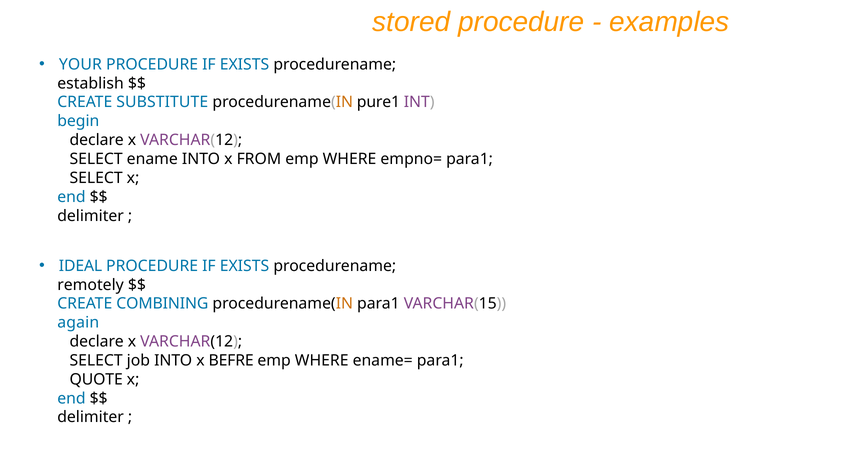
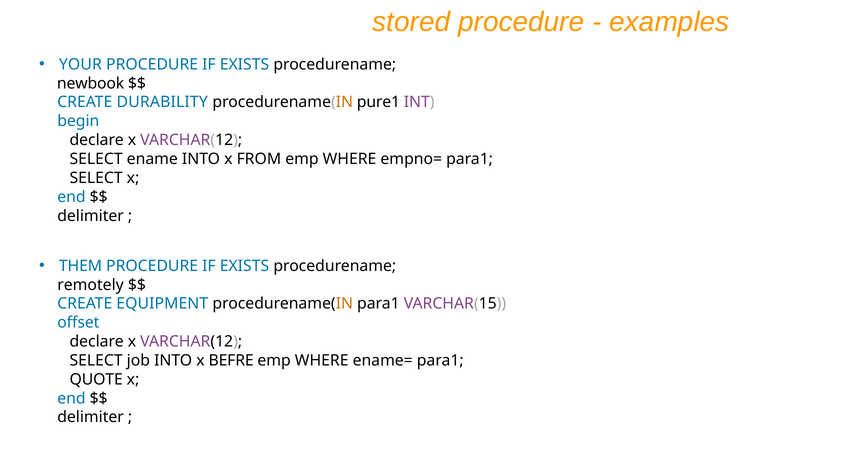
establish: establish -> newbook
SUBSTITUTE: SUBSTITUTE -> DURABILITY
IDEAL: IDEAL -> THEM
COMBINING: COMBINING -> EQUIPMENT
again: again -> offset
